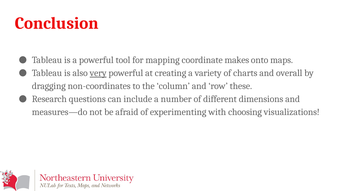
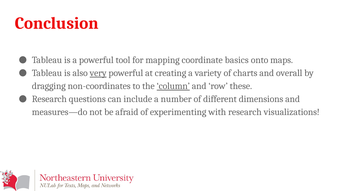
makes: makes -> basics
column underline: none -> present
with choosing: choosing -> research
